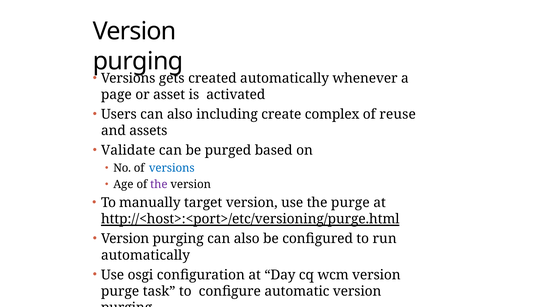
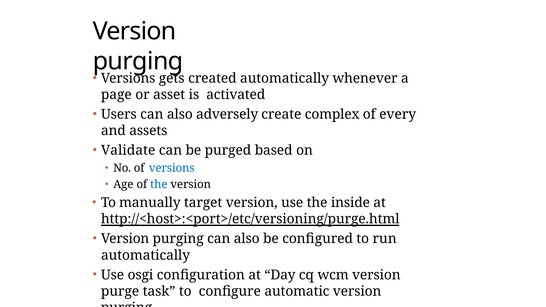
including: including -> adversely
reuse: reuse -> every
the at (159, 185) colour: purple -> blue
the purge: purge -> inside
